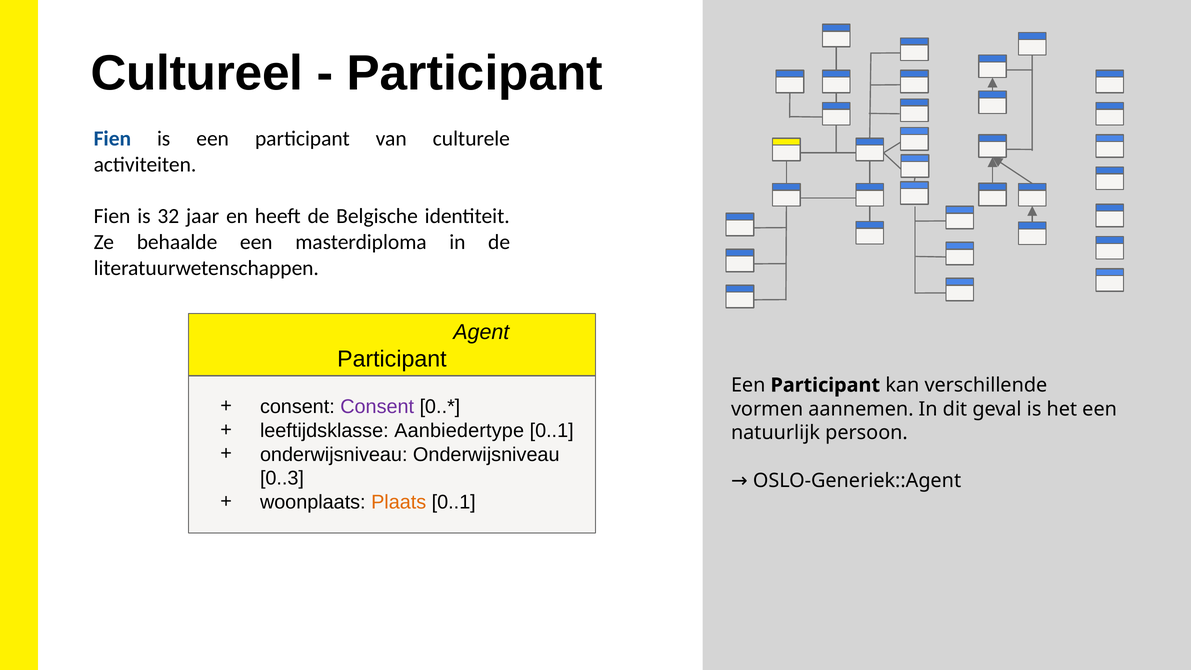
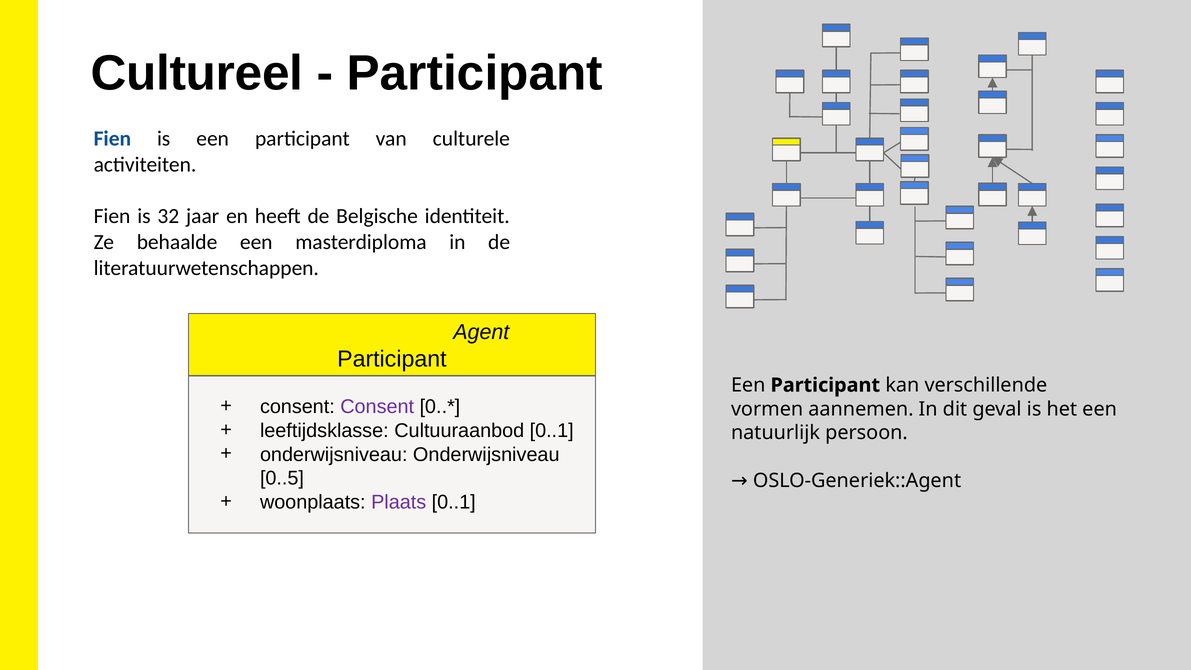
Aanbiedertype: Aanbiedertype -> Cultuuraanbod
0..3: 0..3 -> 0..5
Plaats colour: orange -> purple
